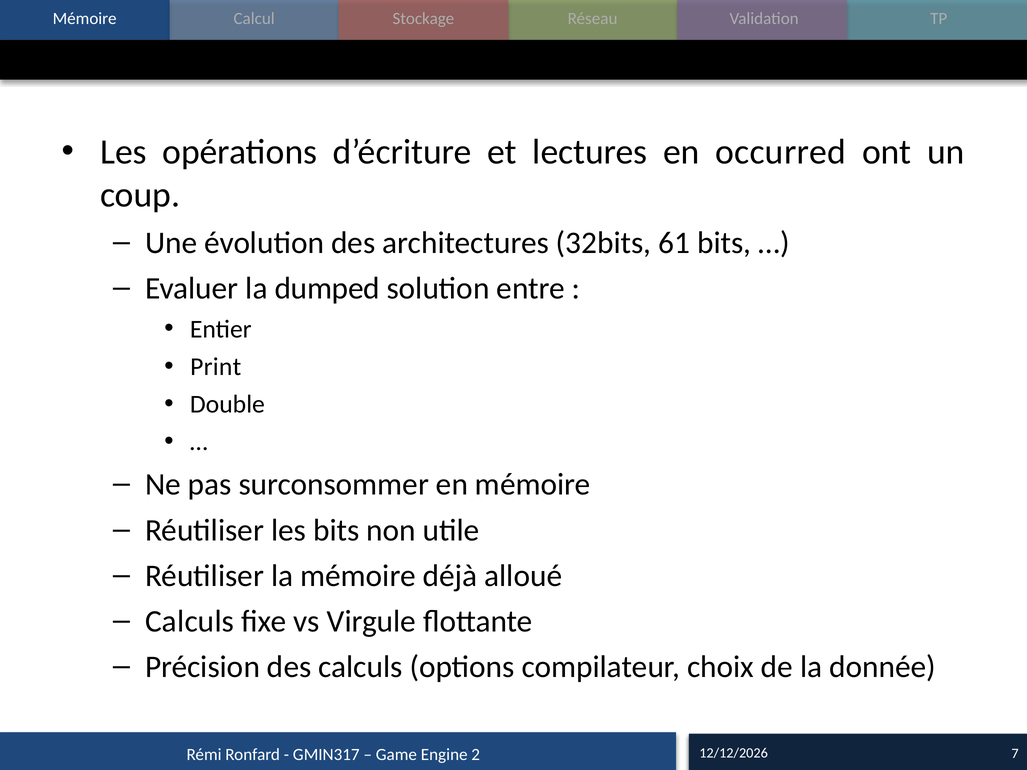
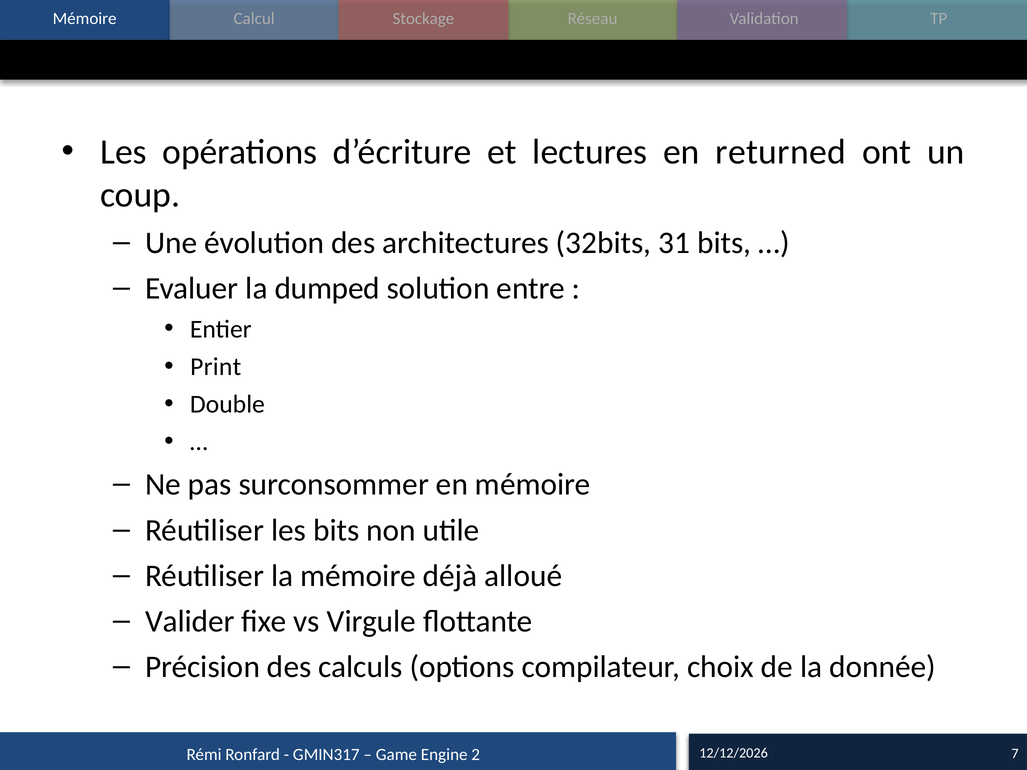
occurred: occurred -> returned
61: 61 -> 31
Calculs at (190, 622): Calculs -> Valider
